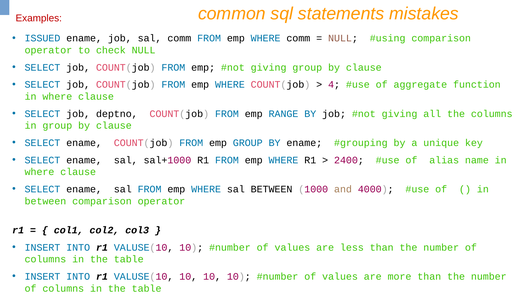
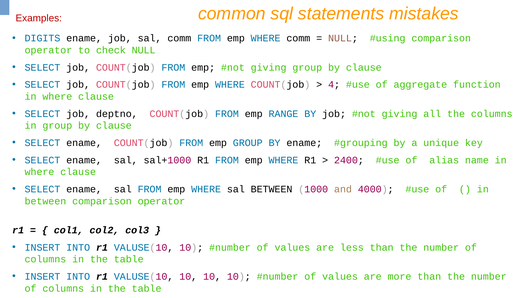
ISSUED: ISSUED -> DIGITS
